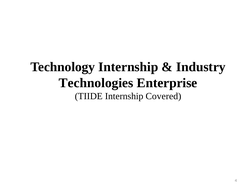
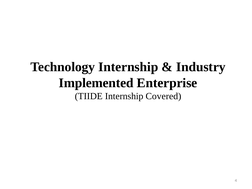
Technologies: Technologies -> Implemented
